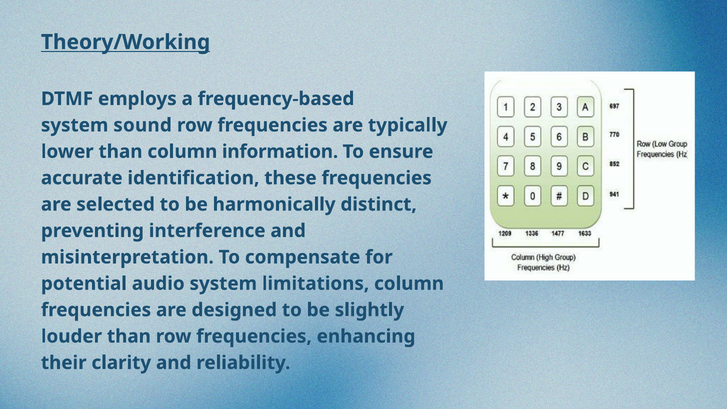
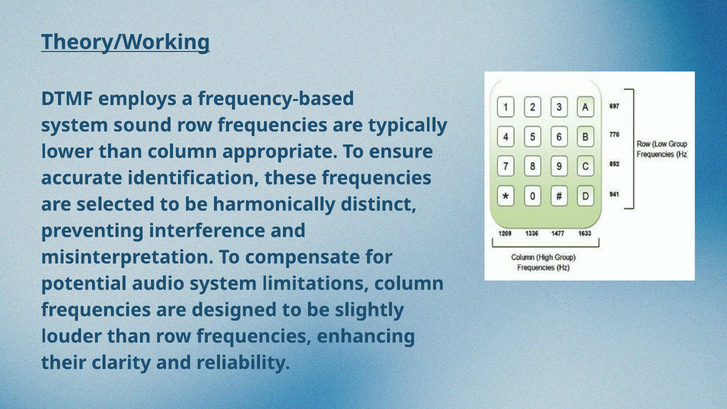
information: information -> appropriate
